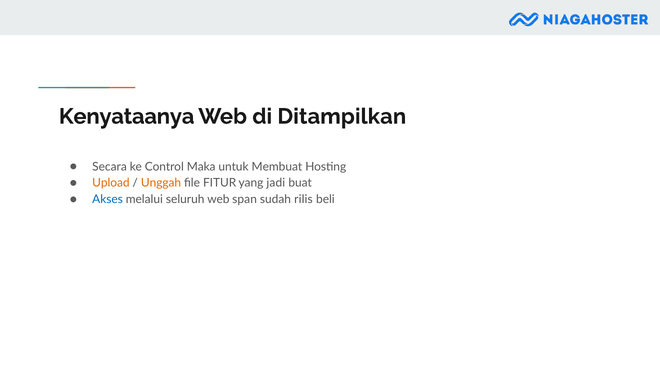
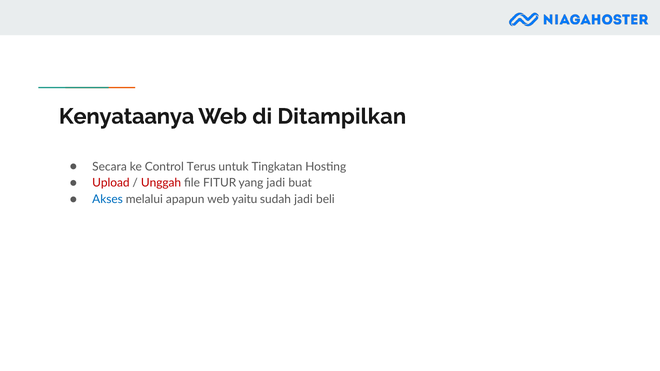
Maka: Maka -> Terus
Membuat: Membuat -> Tingkatan
Upload colour: orange -> red
Unggah colour: orange -> red
seluruh: seluruh -> apapun
span: span -> yaitu
sudah rilis: rilis -> jadi
